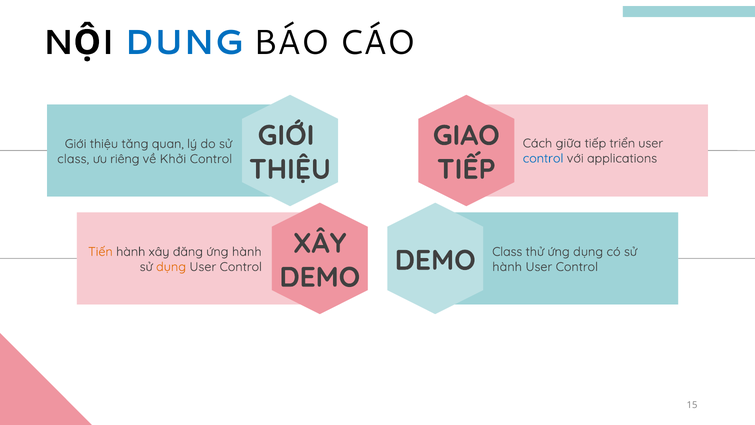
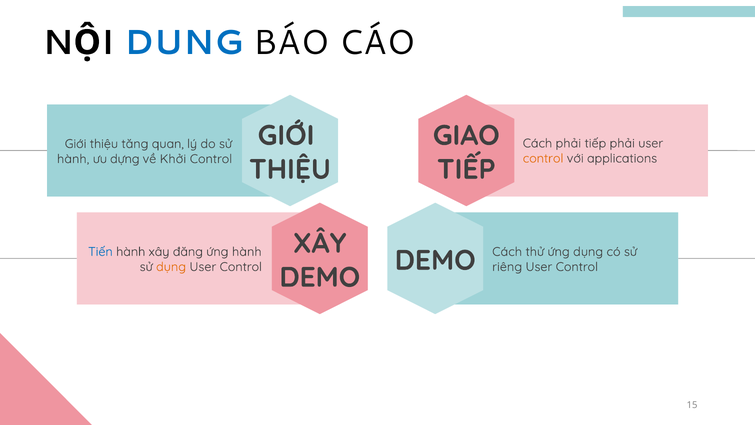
Cách giữa: giữa -> phải
tiếp triển: triển -> phải
control at (543, 158) colour: blue -> orange
class at (73, 159): class -> hành
riêng: riêng -> dựng
Tiến colour: orange -> blue
Class at (507, 252): Class -> Cách
hành at (507, 267): hành -> riêng
